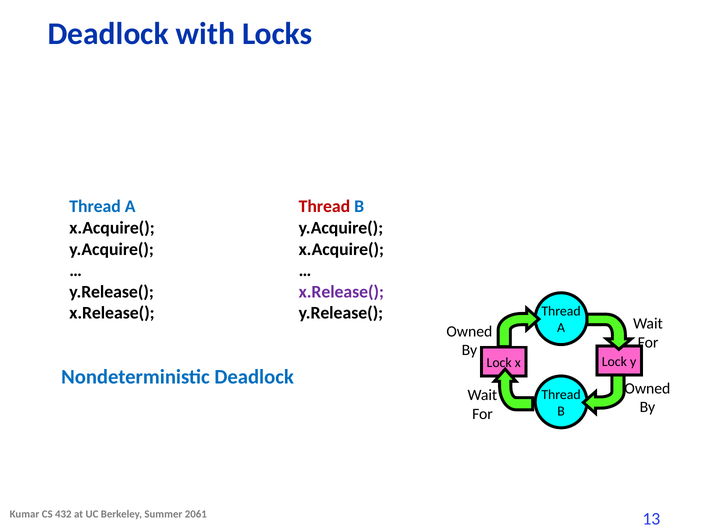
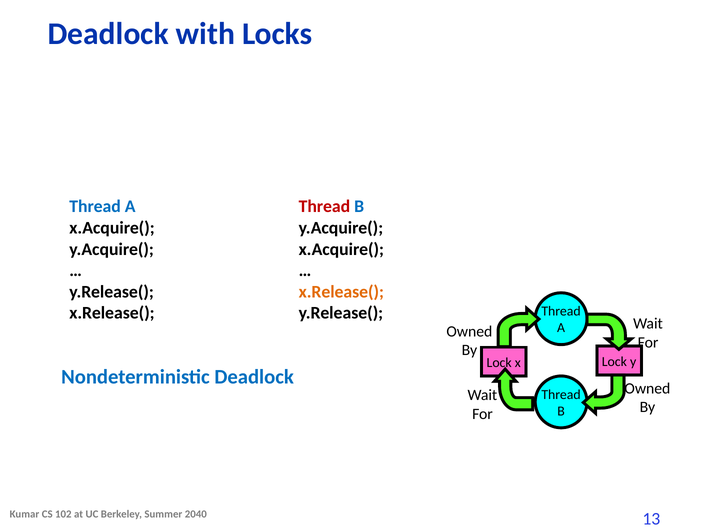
x.Release( at (341, 292) colour: purple -> orange
432: 432 -> 102
2061: 2061 -> 2040
